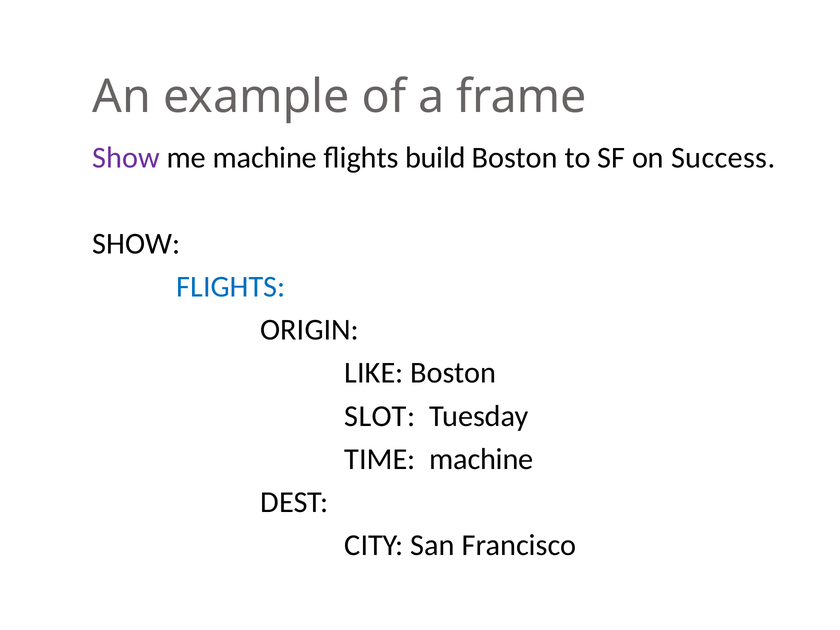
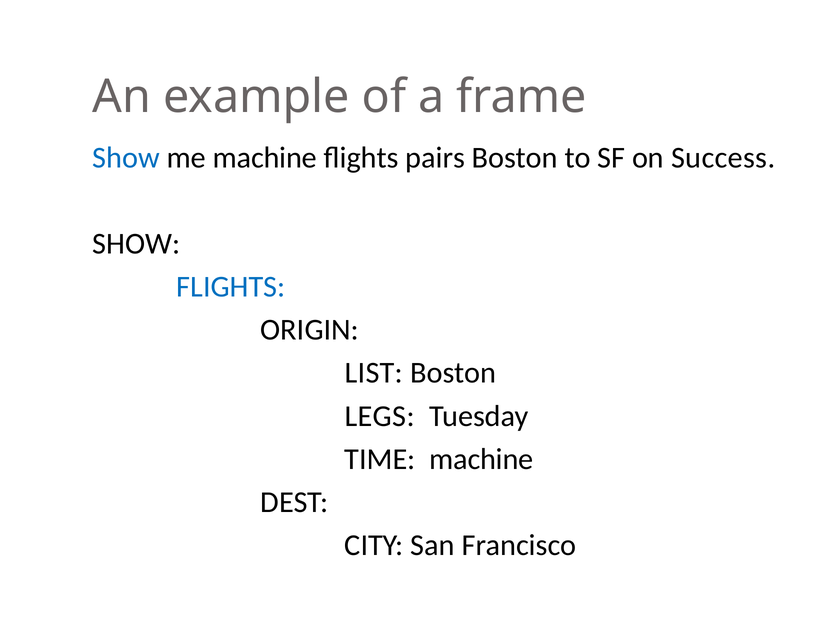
Show at (126, 158) colour: purple -> blue
build: build -> pairs
LIKE: LIKE -> LIST
SLOT: SLOT -> LEGS
